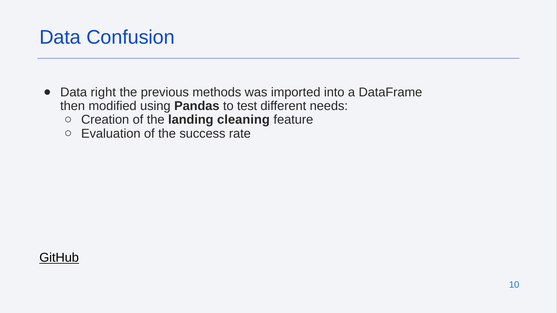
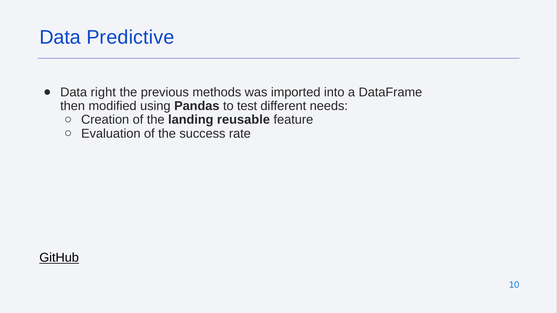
Confusion: Confusion -> Predictive
cleaning: cleaning -> reusable
